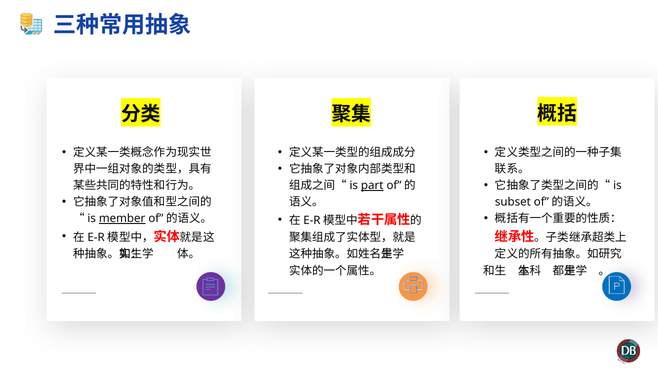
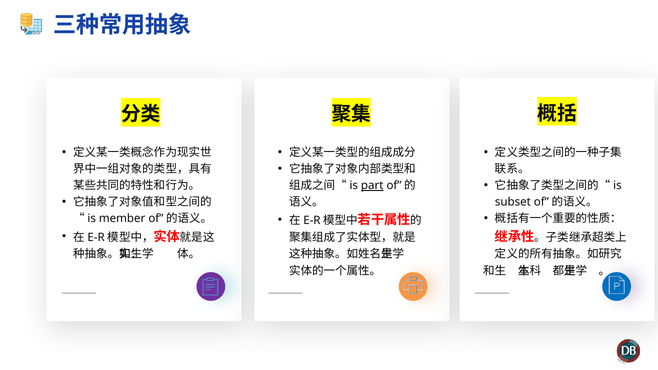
member underline: present -> none
